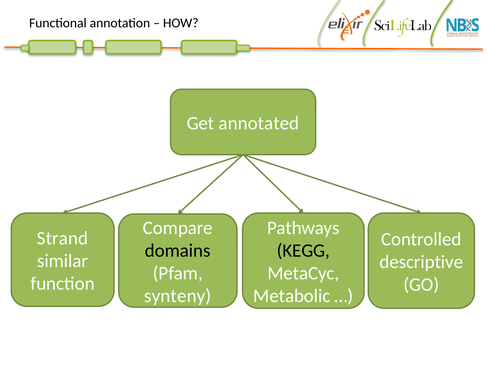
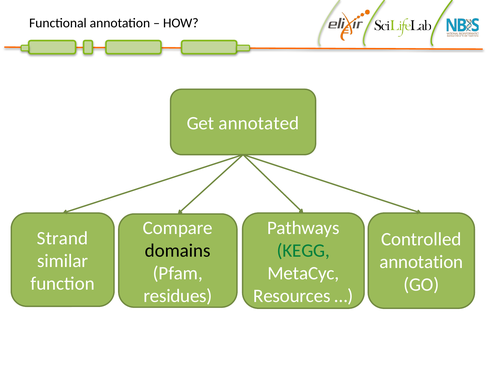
KEGG colour: black -> green
descriptive at (421, 262): descriptive -> annotation
synteny: synteny -> residues
Metabolic: Metabolic -> Resources
